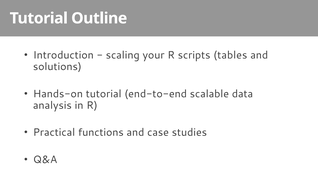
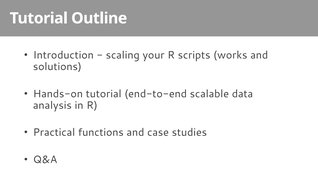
tables: tables -> works
